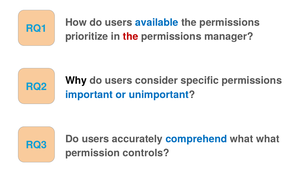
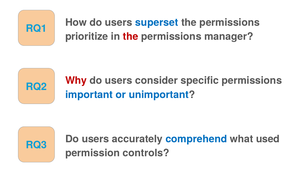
available: available -> superset
Why colour: black -> red
what what: what -> used
